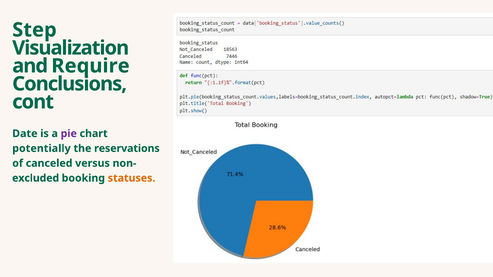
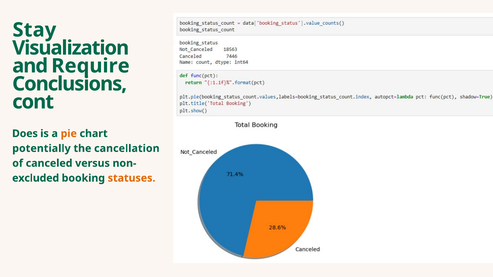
Step: Step -> Stay
Date: Date -> Does
pie colour: purple -> orange
reservations: reservations -> cancellation
